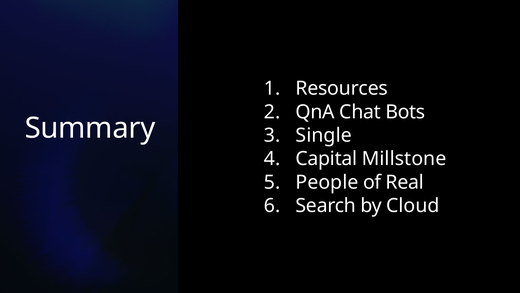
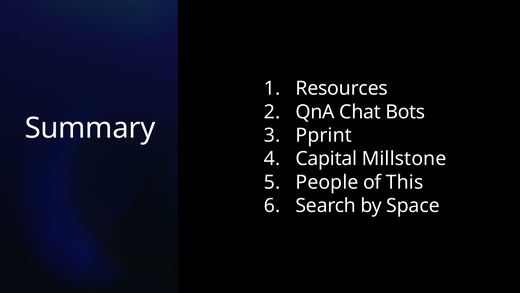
Single: Single -> Pprint
Real: Real -> This
Cloud: Cloud -> Space
